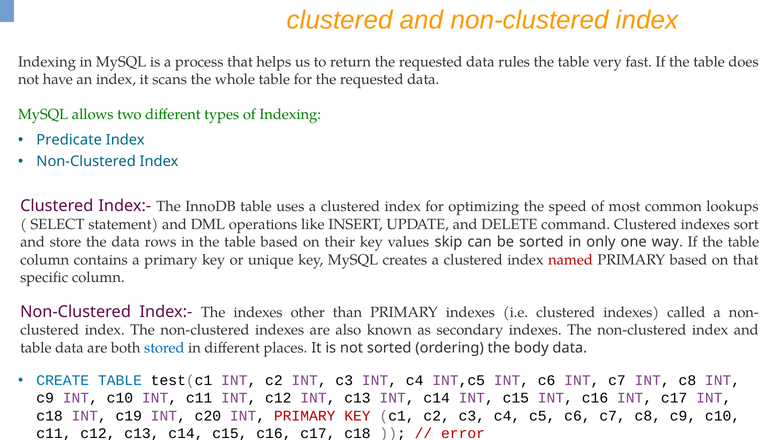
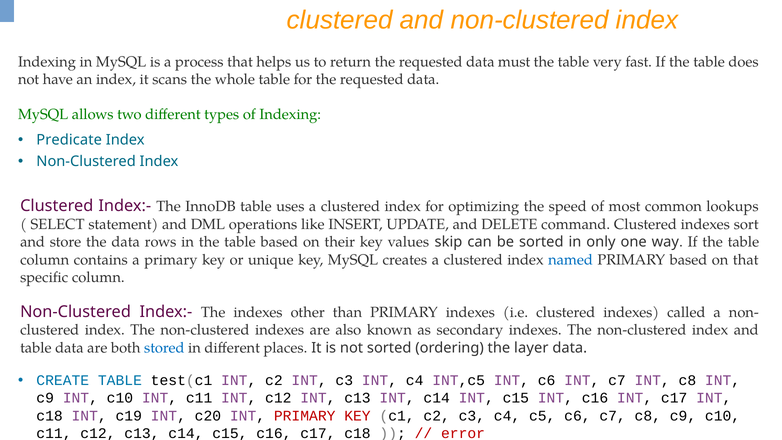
rules: rules -> must
named colour: red -> blue
body: body -> layer
